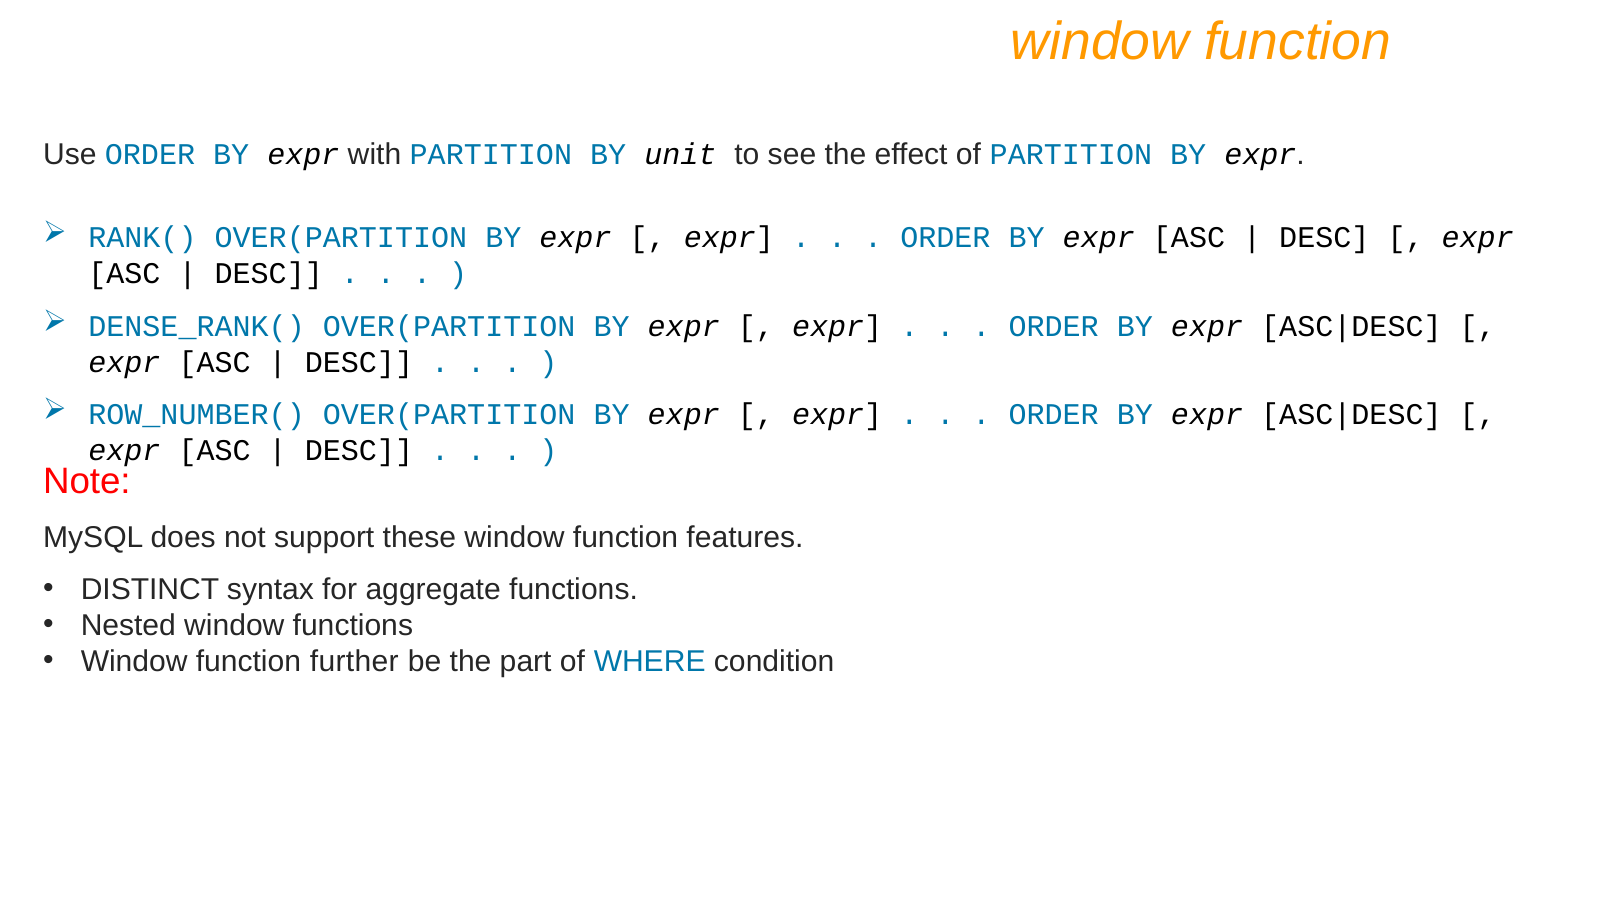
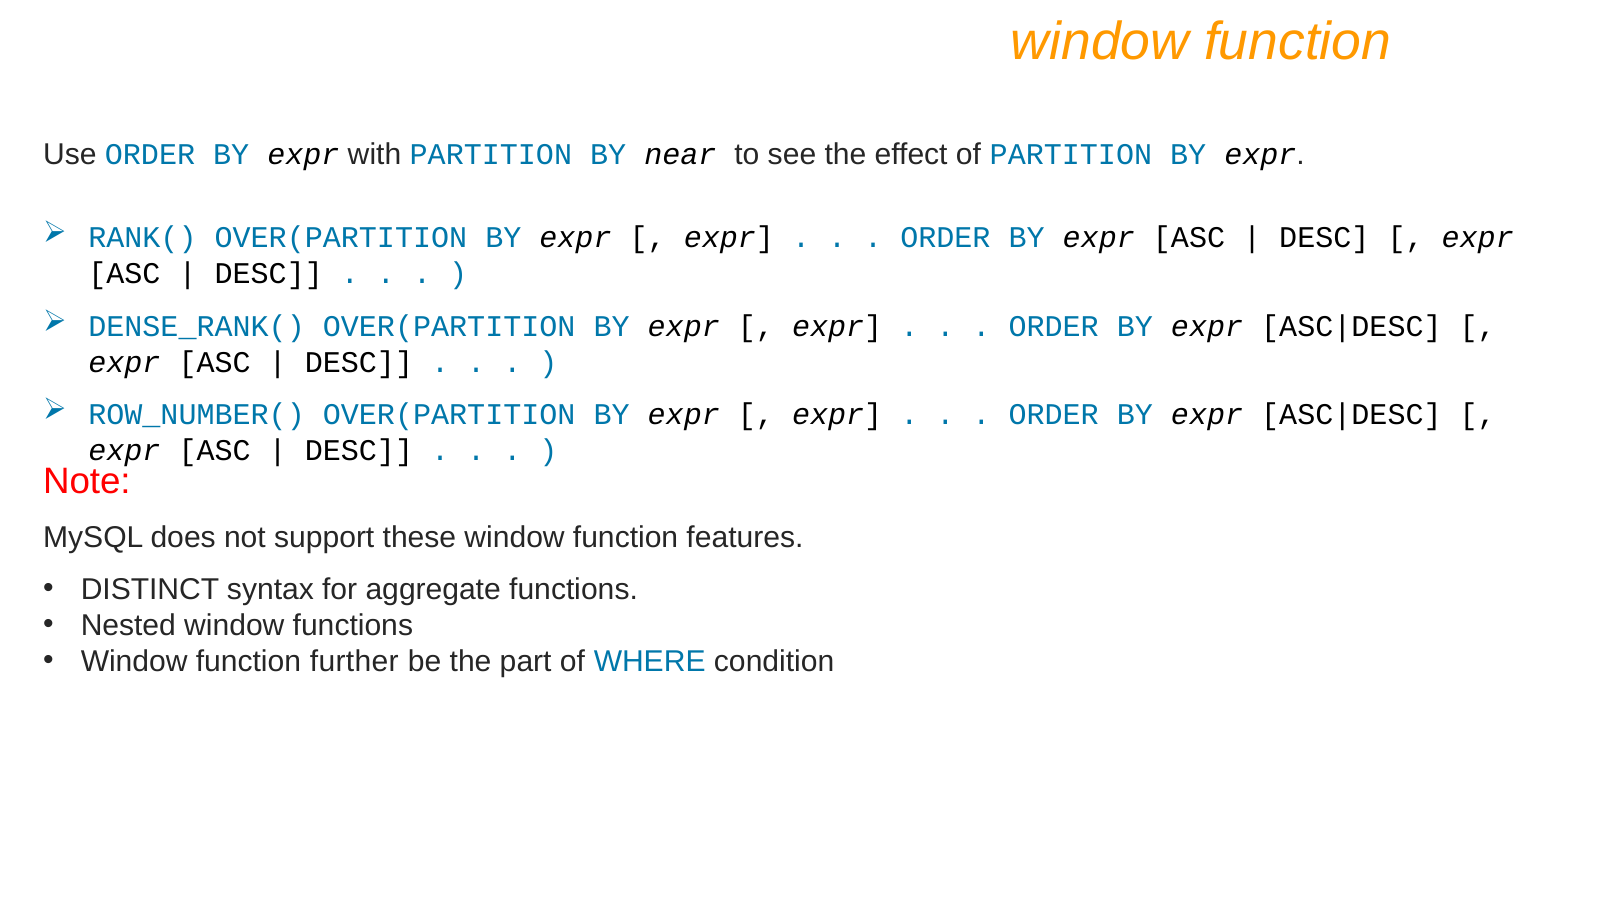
unit: unit -> near
